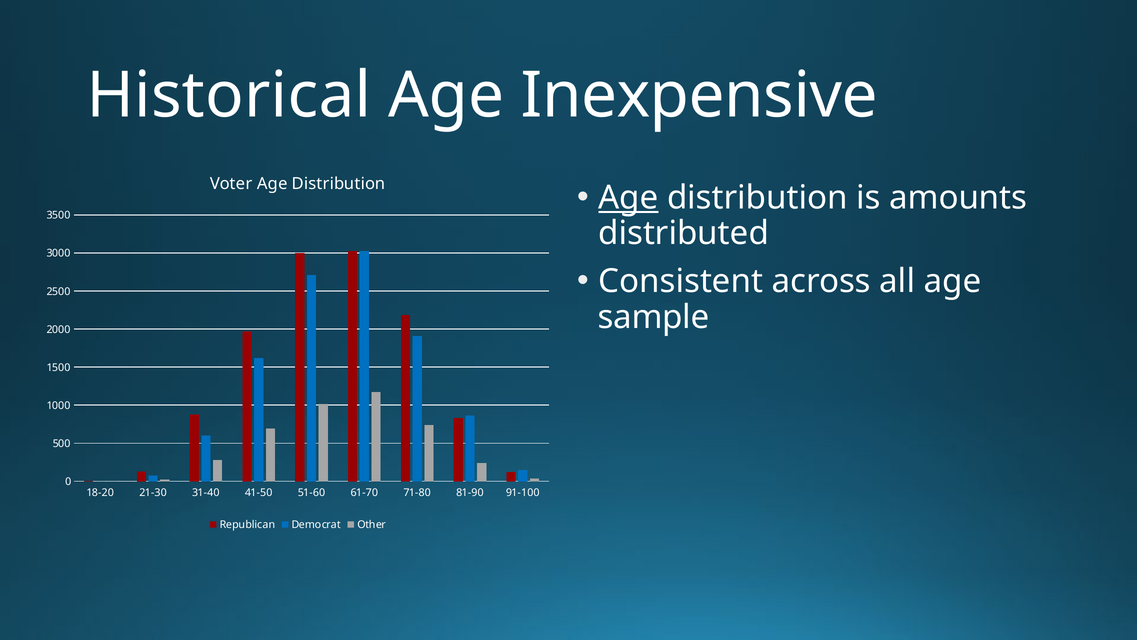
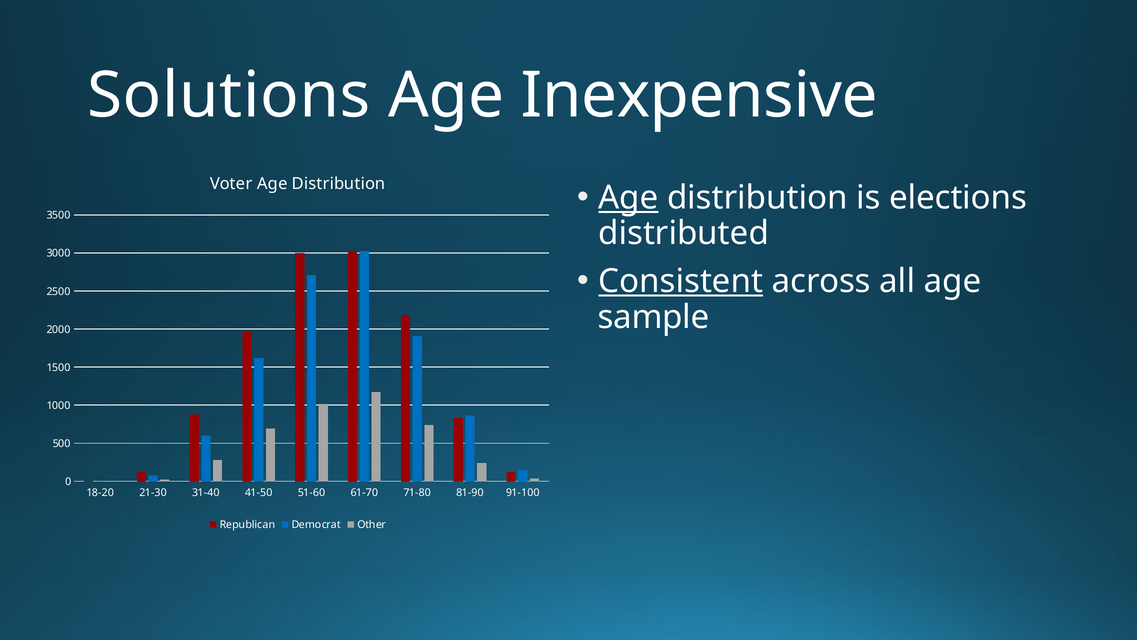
Historical: Historical -> Solutions
amounts: amounts -> elections
Consistent underline: none -> present
